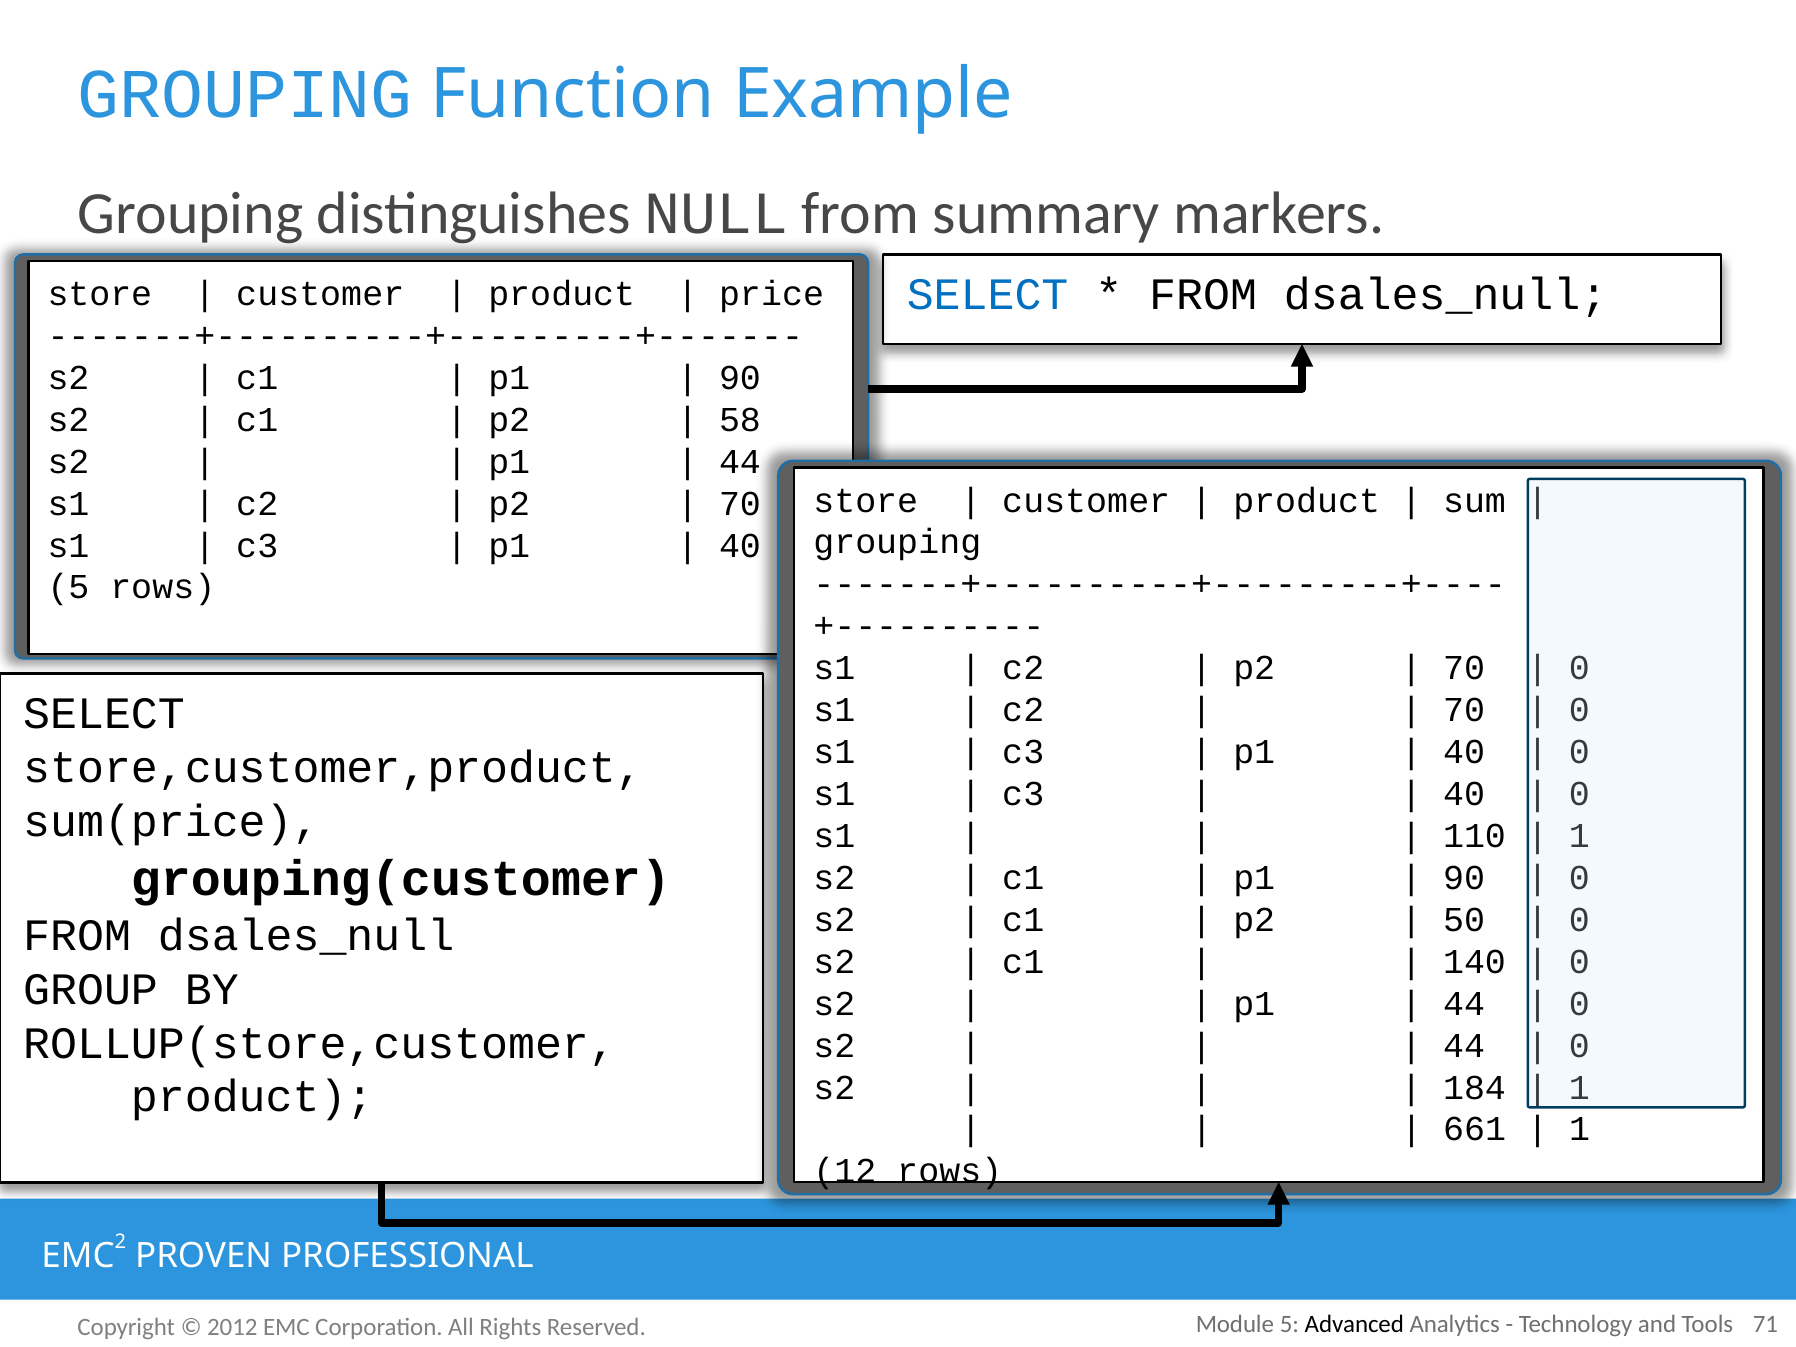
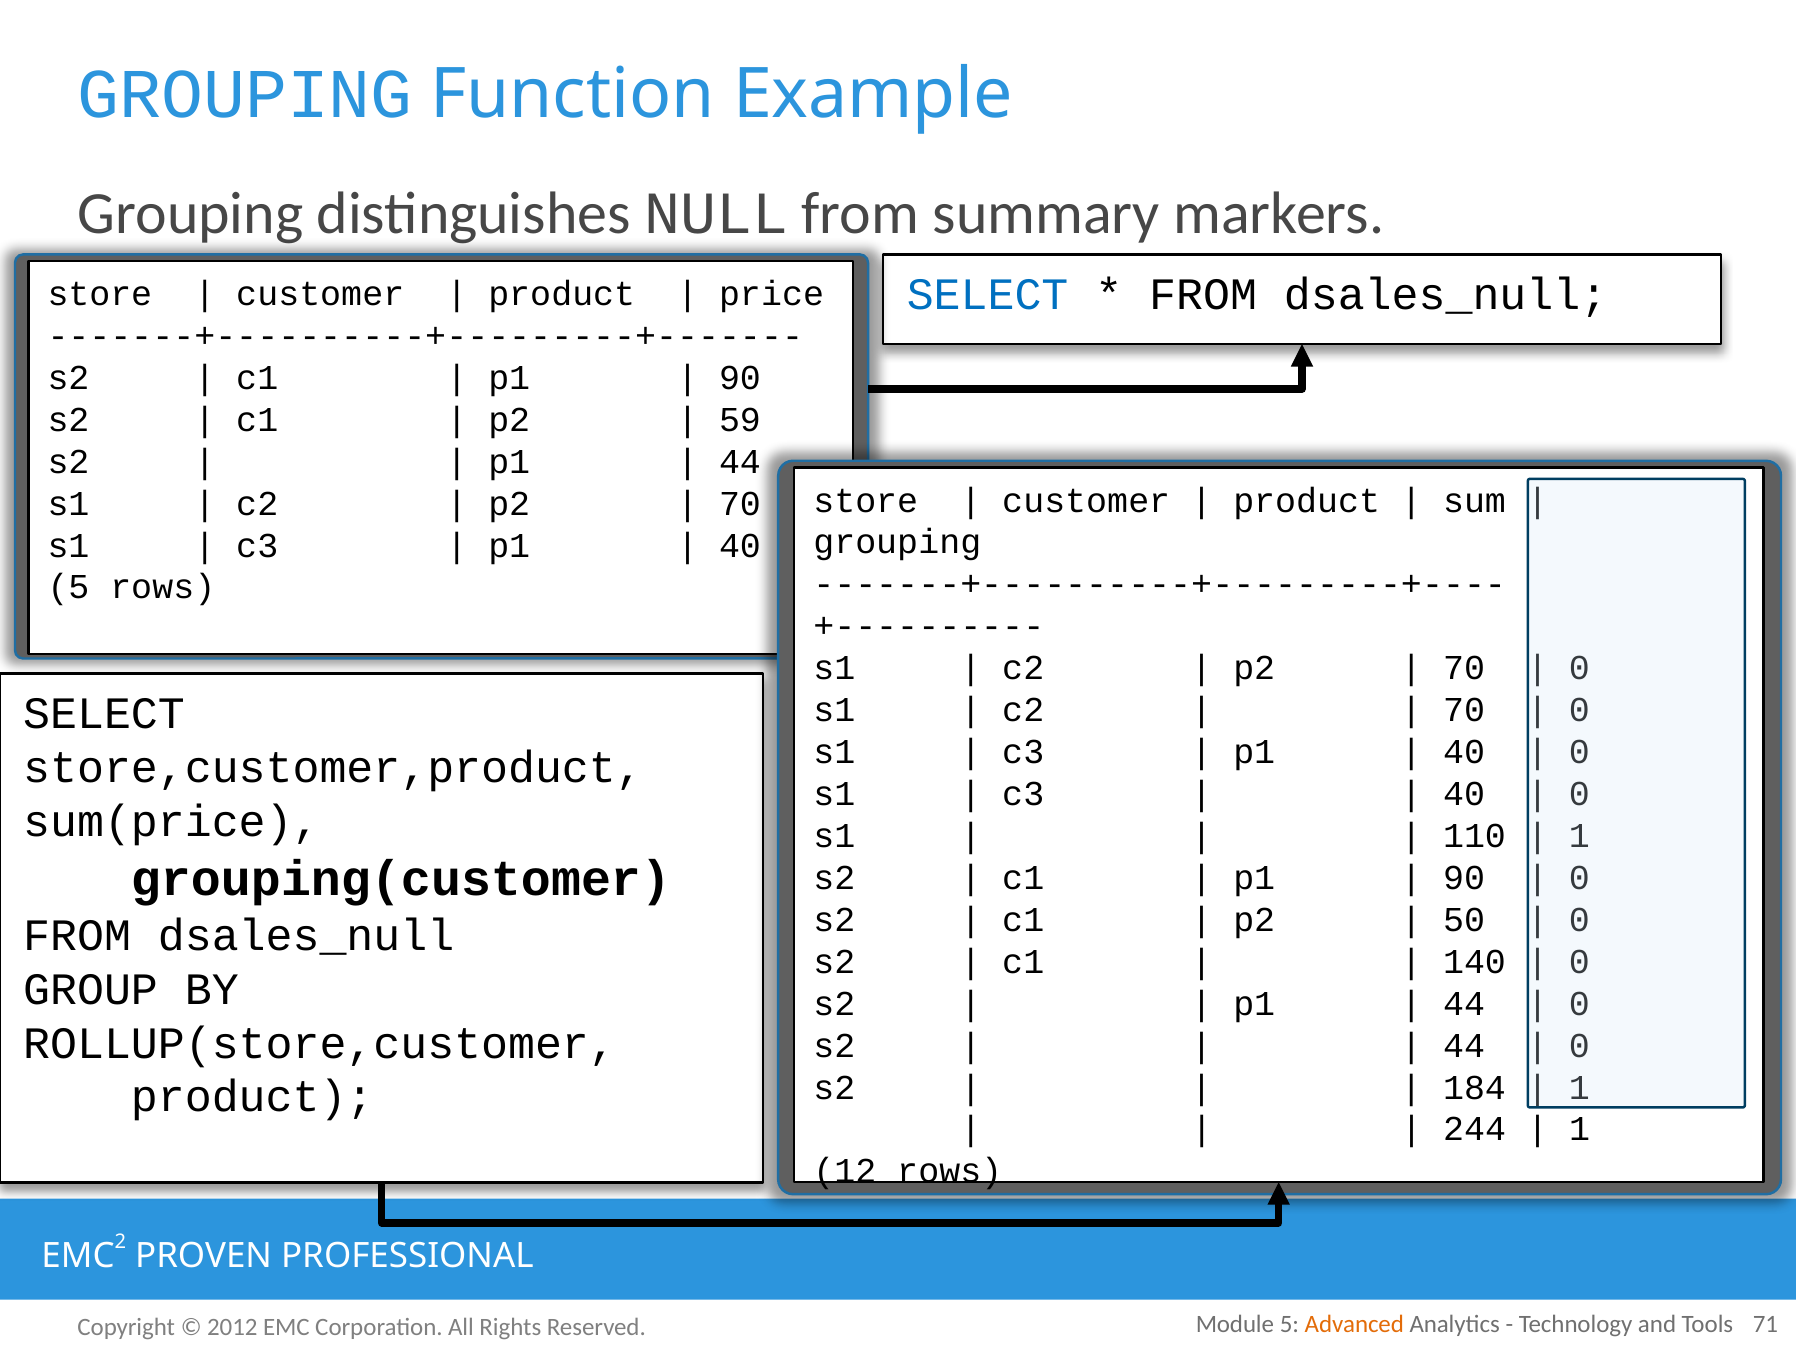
58: 58 -> 59
661: 661 -> 244
Advanced colour: black -> orange
